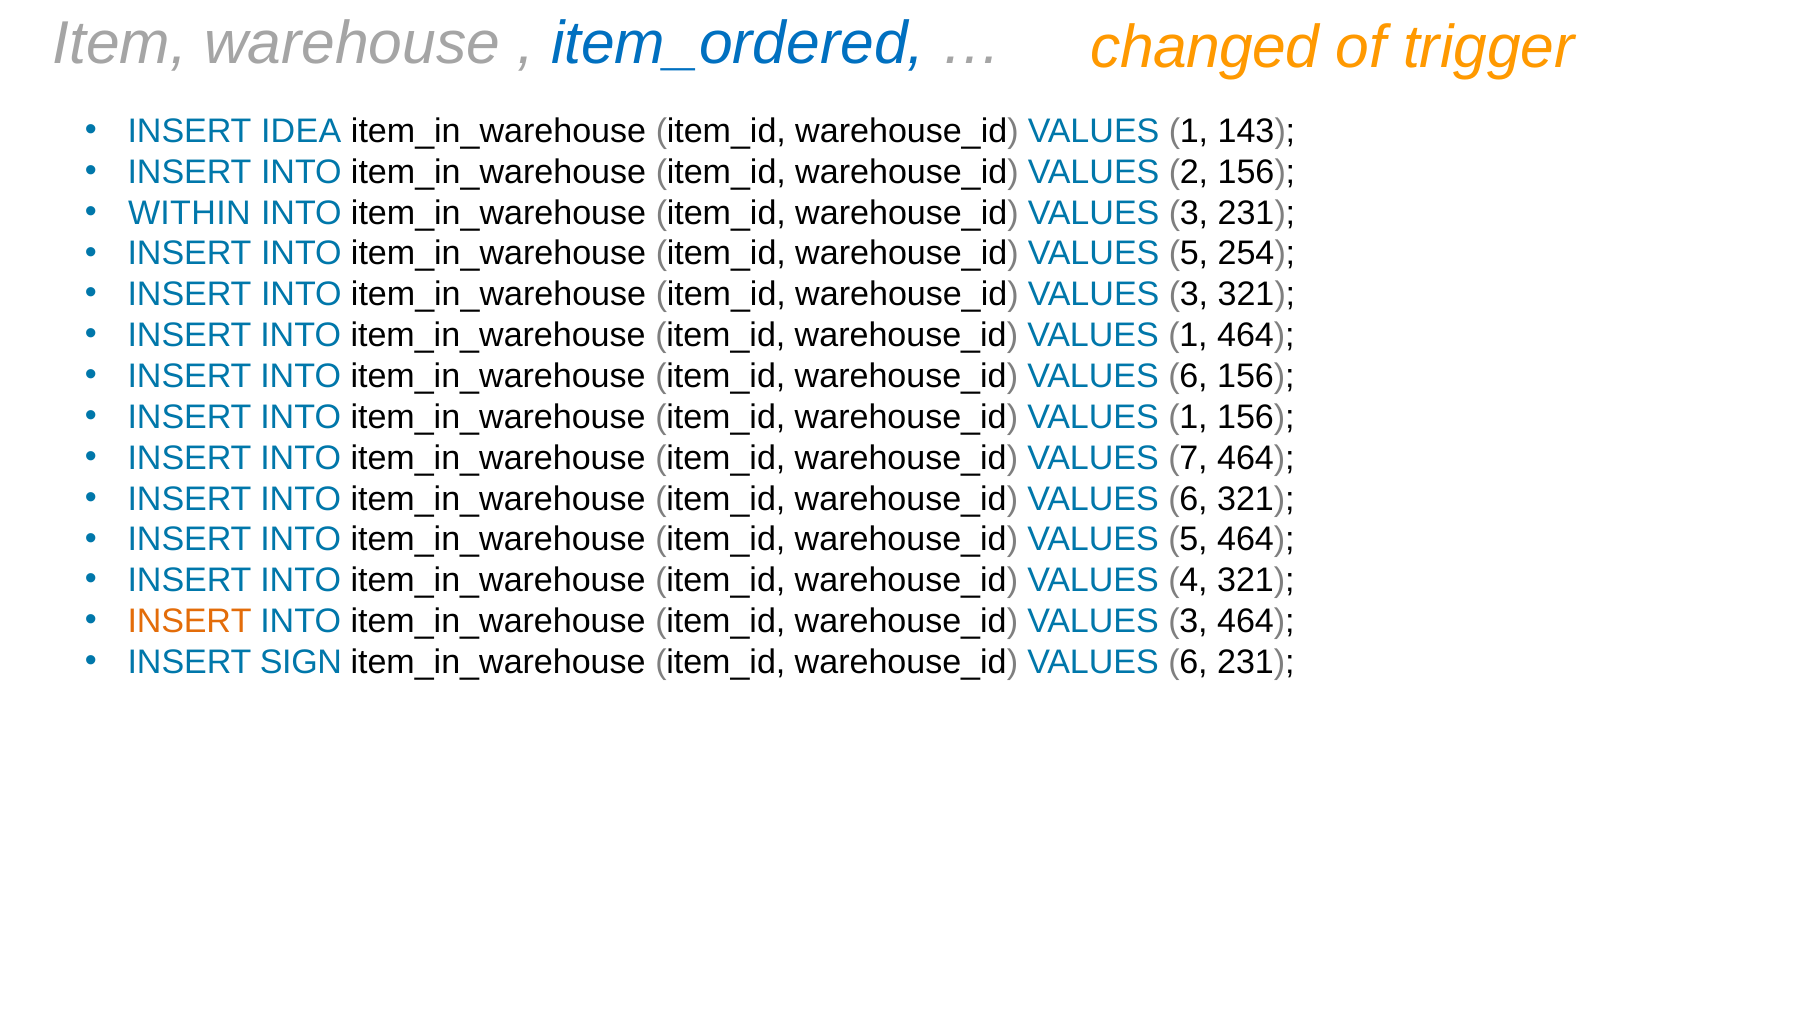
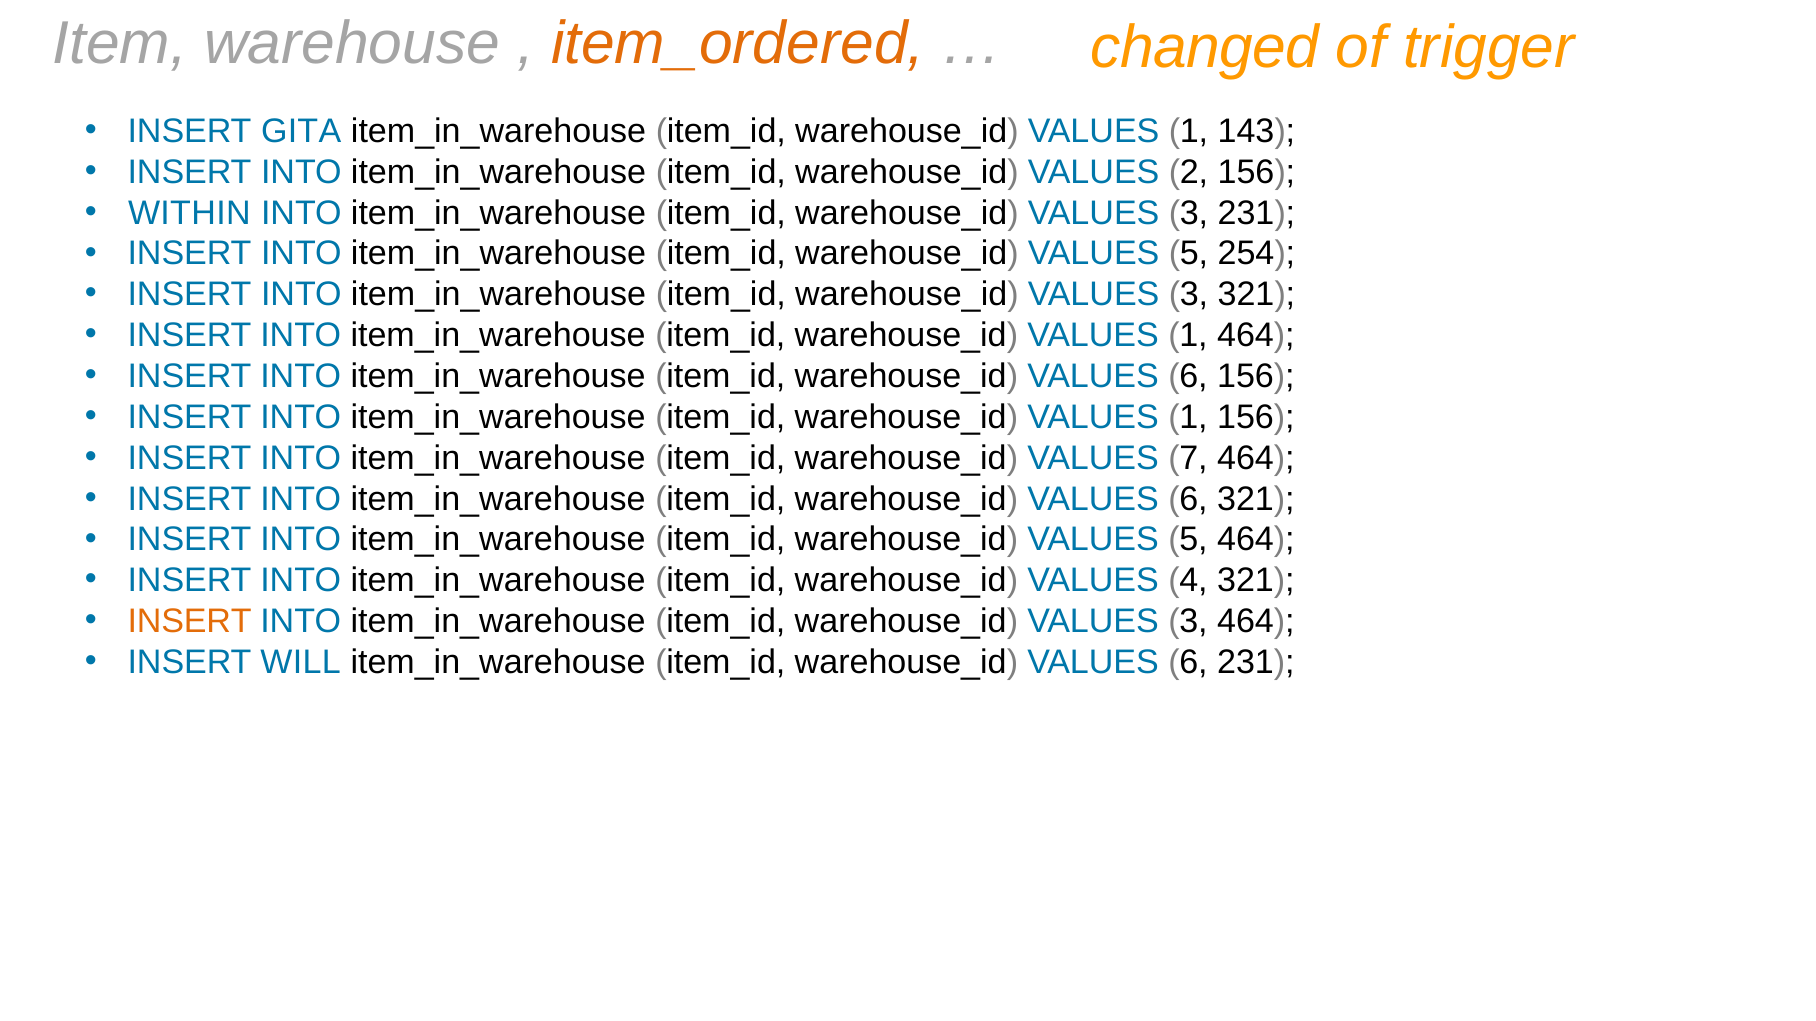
item_ordered colour: blue -> orange
IDEA: IDEA -> GITA
SIGN: SIGN -> WILL
